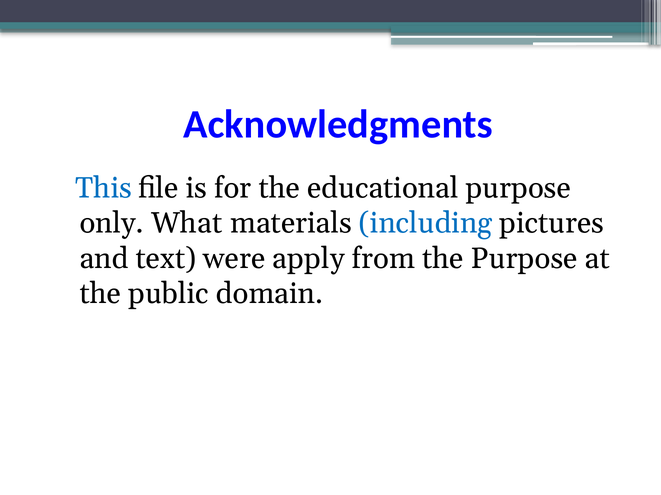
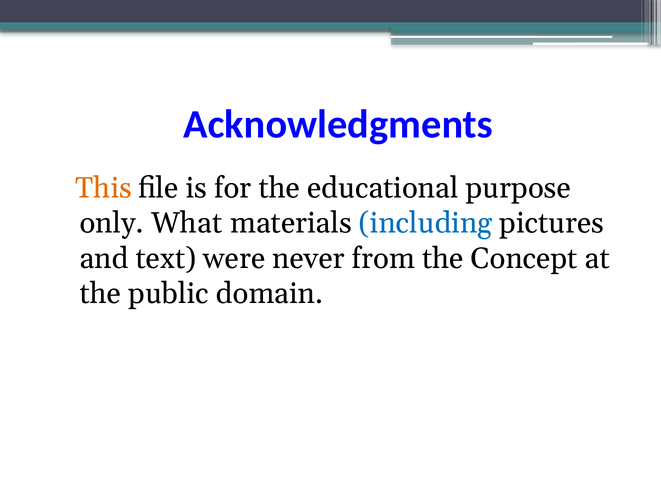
This colour: blue -> orange
apply: apply -> never
the Purpose: Purpose -> Concept
